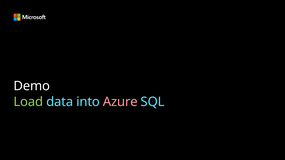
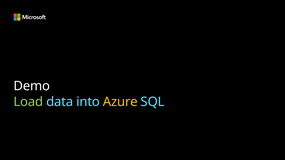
Azure colour: pink -> yellow
